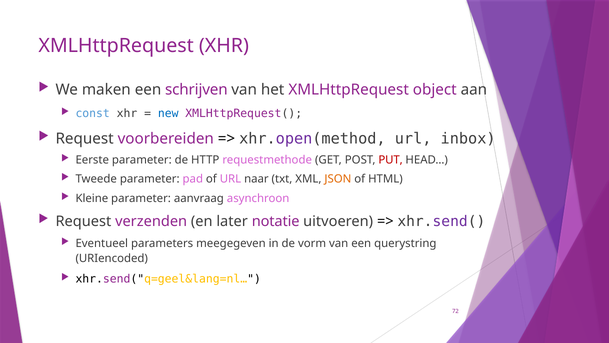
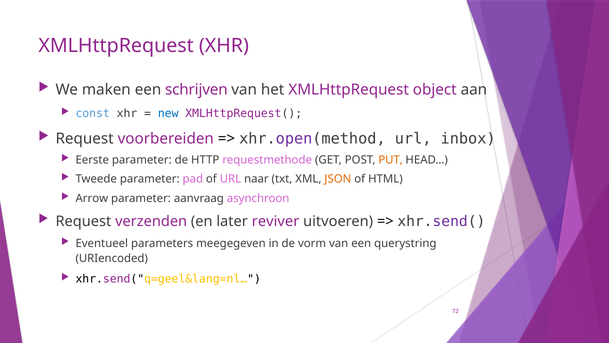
PUT colour: red -> orange
Kleine: Kleine -> Arrow
notatie: notatie -> reviver
